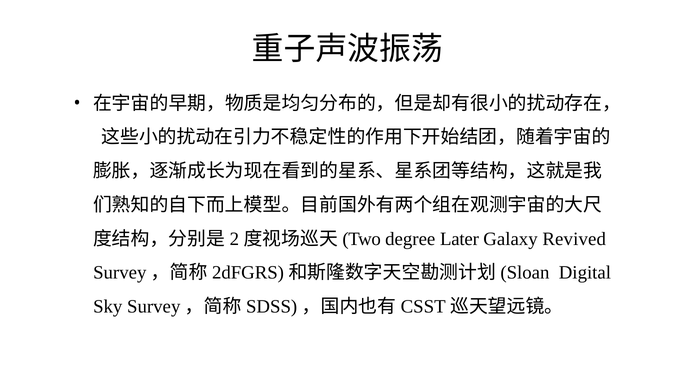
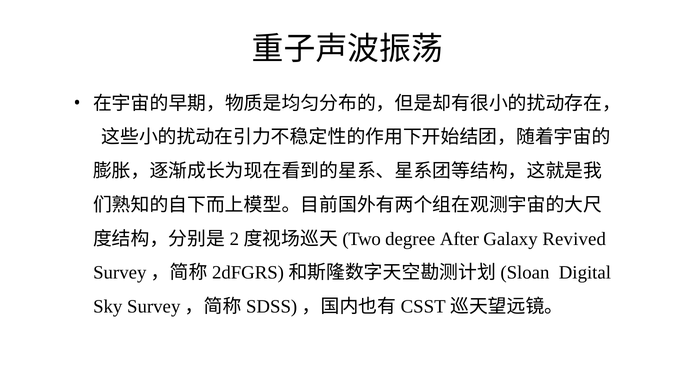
Later: Later -> After
